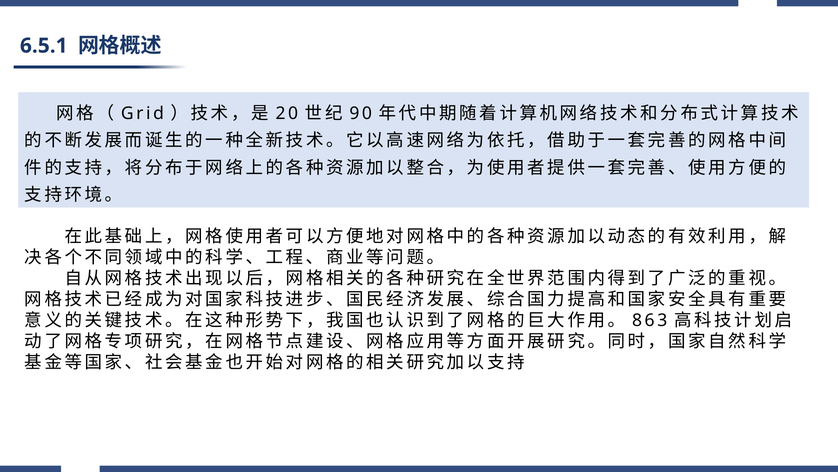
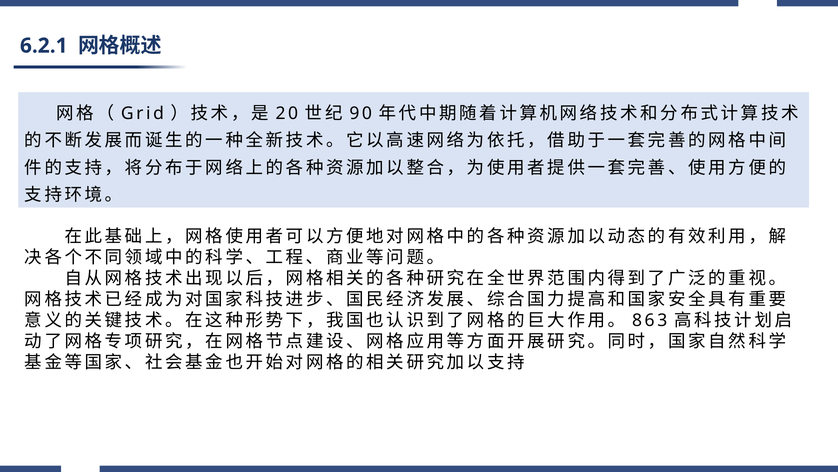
6.5.1: 6.5.1 -> 6.2.1
